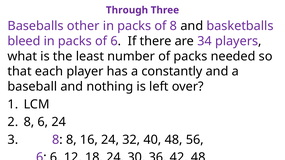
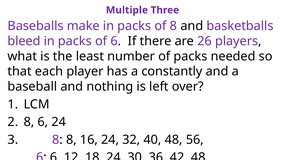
Through: Through -> Multiple
other: other -> make
34: 34 -> 26
